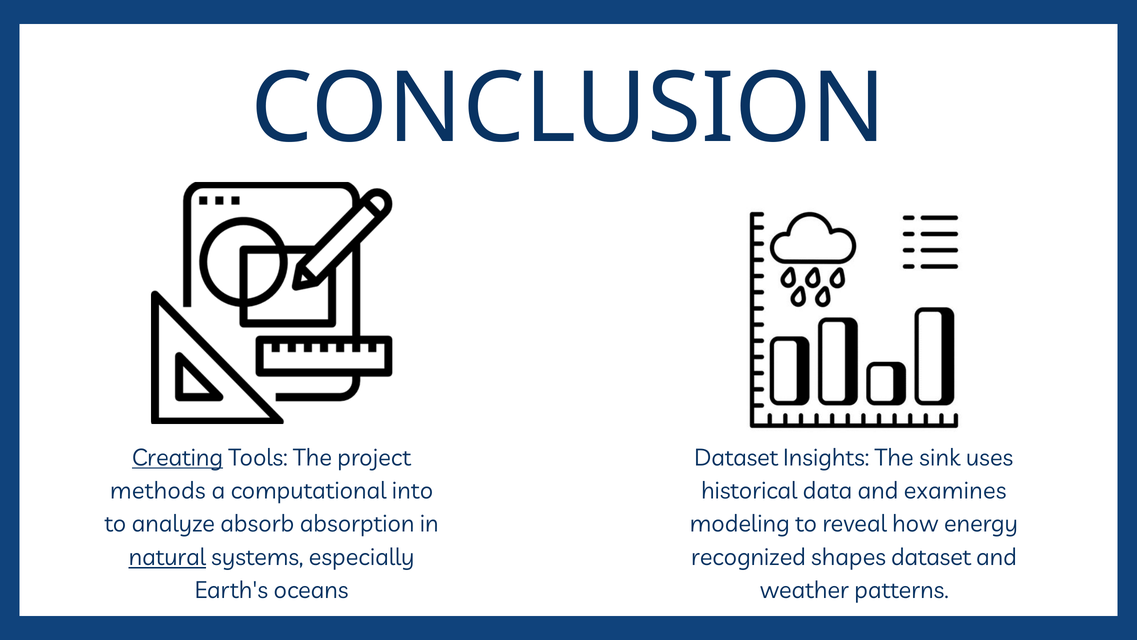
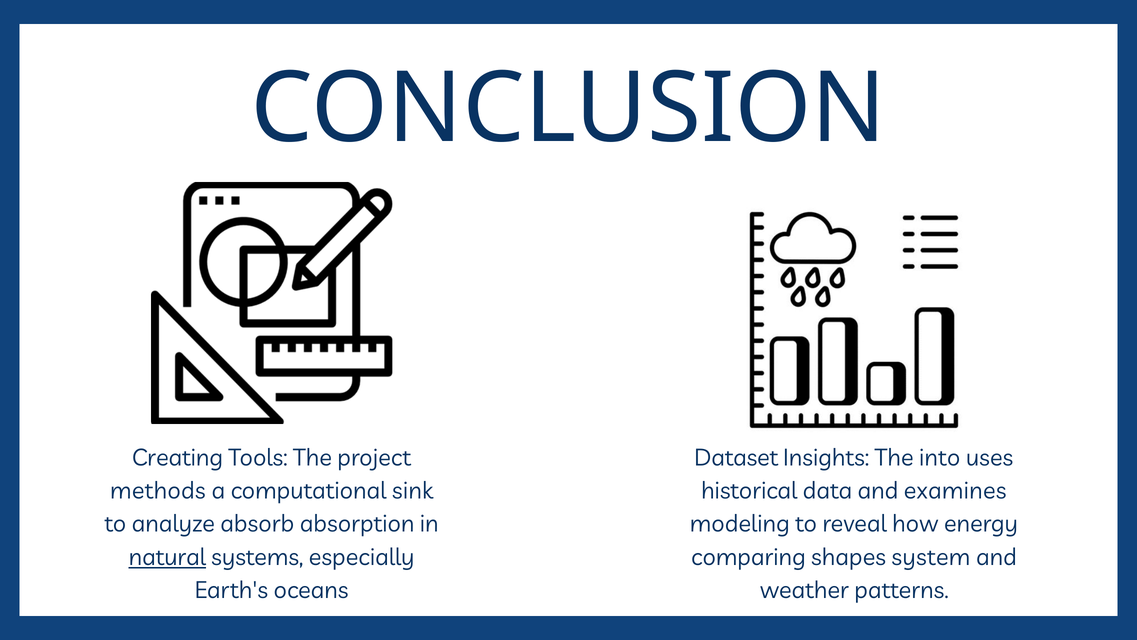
Creating underline: present -> none
sink: sink -> into
into: into -> sink
recognized: recognized -> comparing
shapes dataset: dataset -> system
